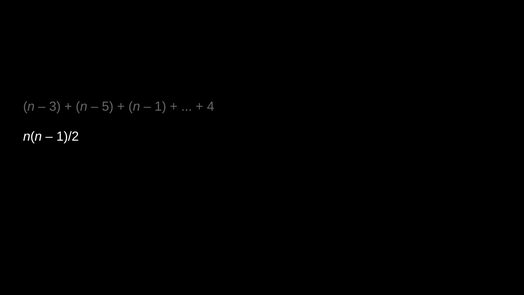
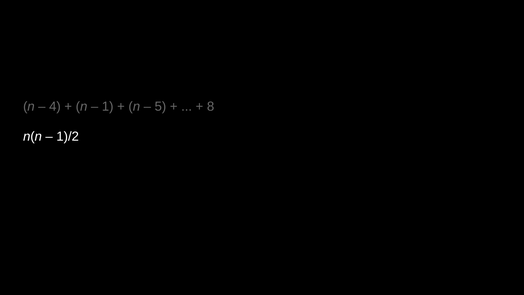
3: 3 -> 4
5: 5 -> 1
1: 1 -> 5
4: 4 -> 8
